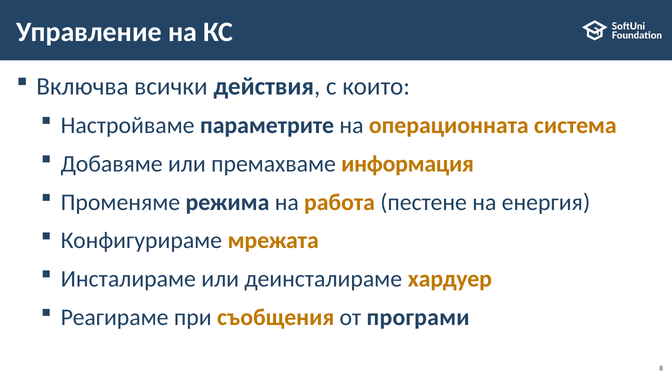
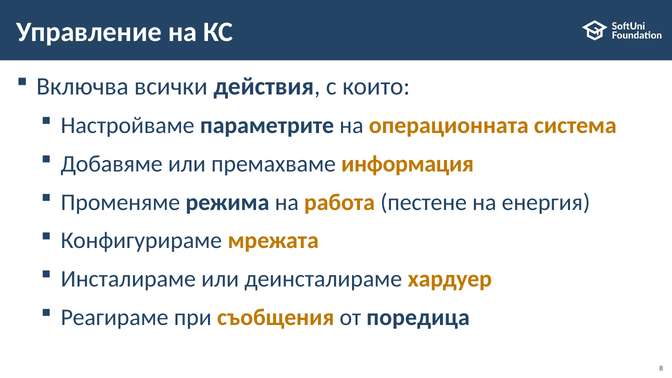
програми: програми -> поредица
